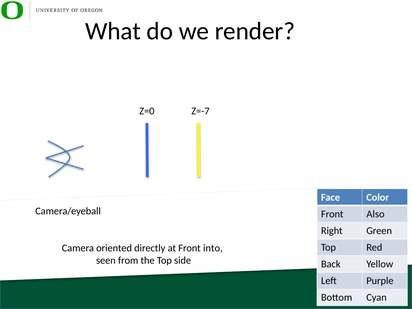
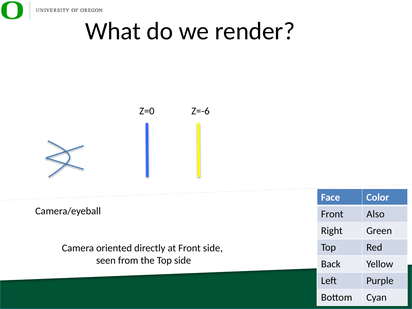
Z=-7: Z=-7 -> Z=-6
Front into: into -> side
